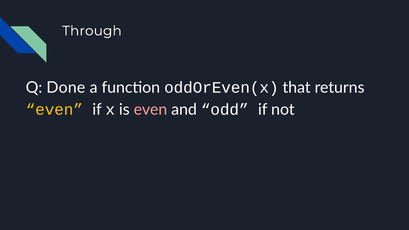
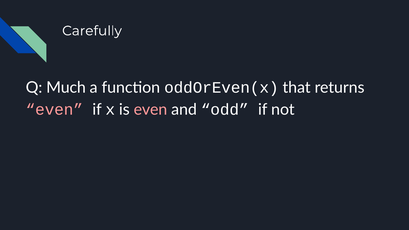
Through: Through -> Carefully
Done: Done -> Much
even at (54, 110) colour: yellow -> pink
